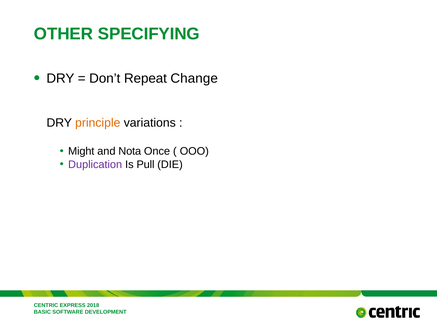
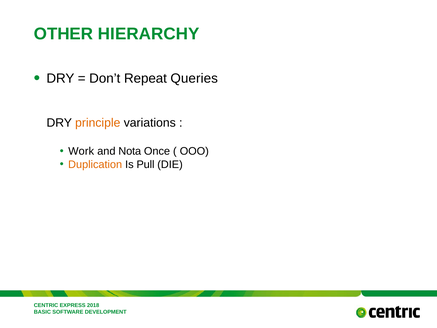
SPECIFYING: SPECIFYING -> HIERARCHY
Change: Change -> Queries
Might: Might -> Work
Duplication colour: purple -> orange
